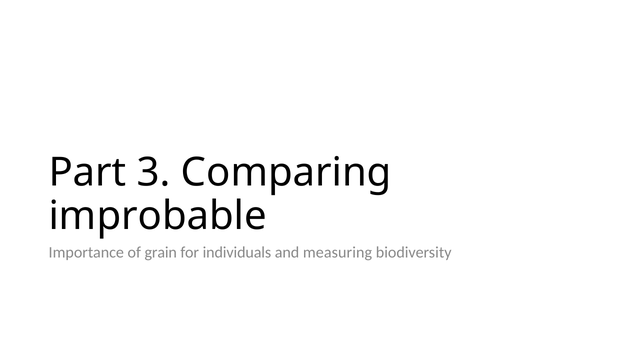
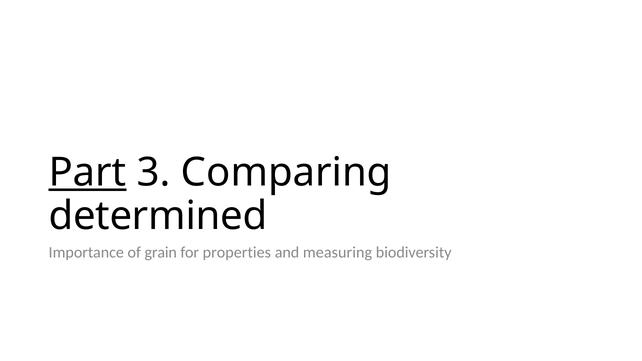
Part underline: none -> present
improbable: improbable -> determined
individuals: individuals -> properties
